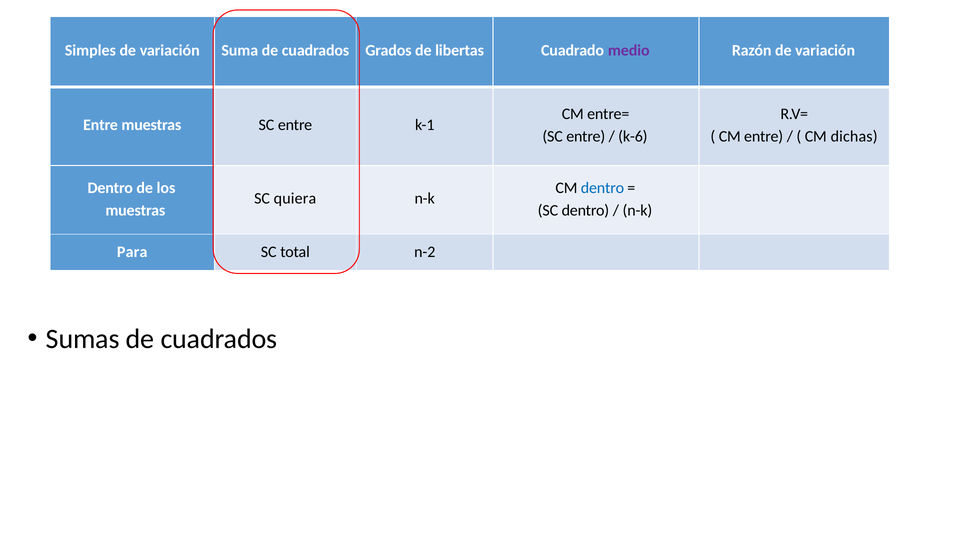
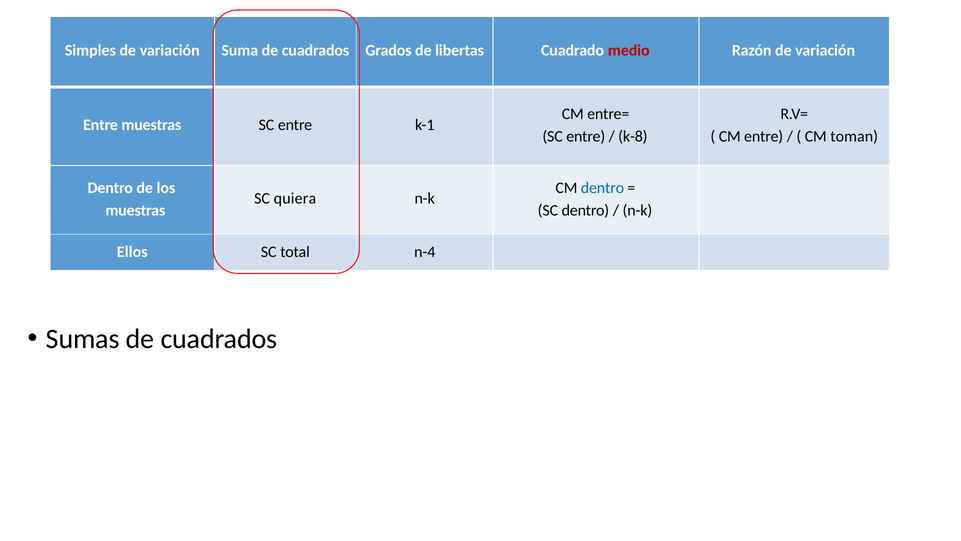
medio colour: purple -> red
k-6: k-6 -> k-8
dichas: dichas -> toman
Para: Para -> Ellos
n-2: n-2 -> n-4
